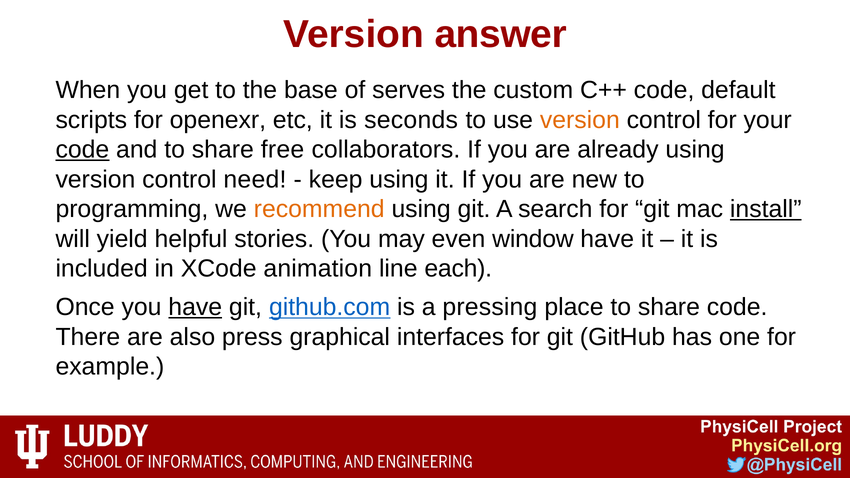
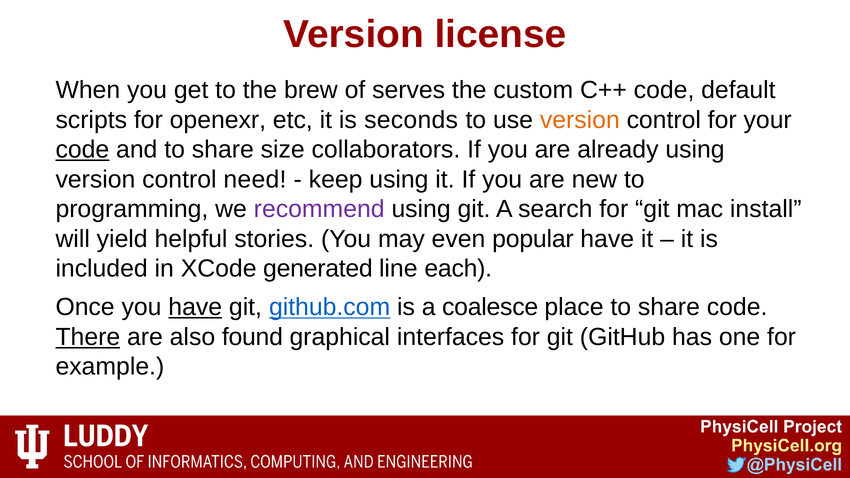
answer: answer -> license
base: base -> brew
free: free -> size
recommend colour: orange -> purple
install underline: present -> none
window: window -> popular
animation: animation -> generated
pressing: pressing -> coalesce
There underline: none -> present
press: press -> found
